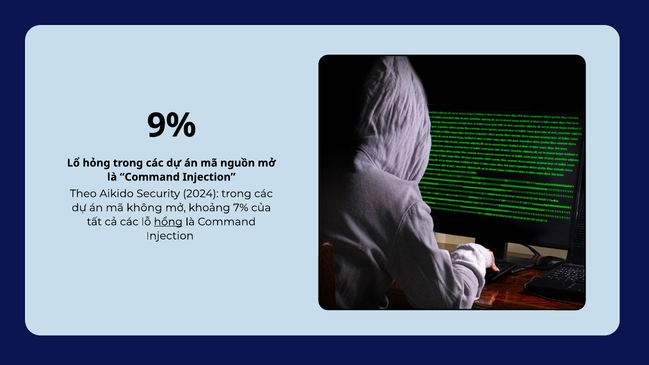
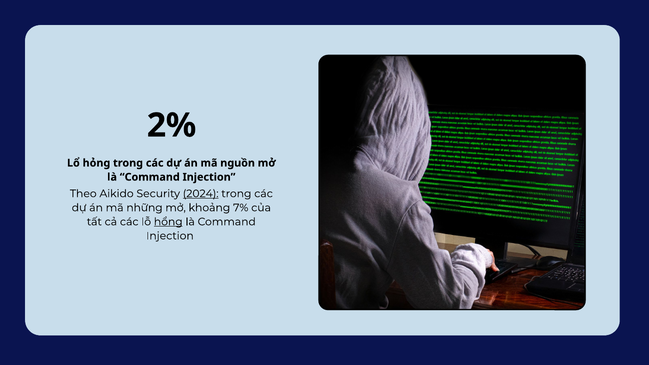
9%: 9% -> 2%
2024 underline: none -> present
không: không -> những
